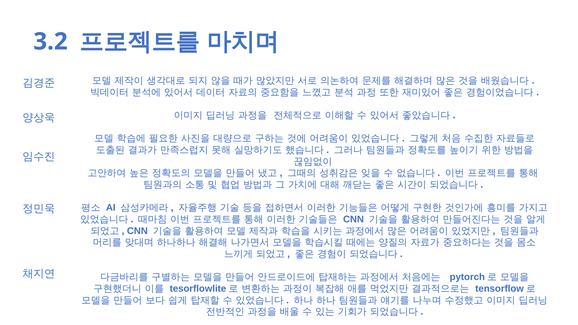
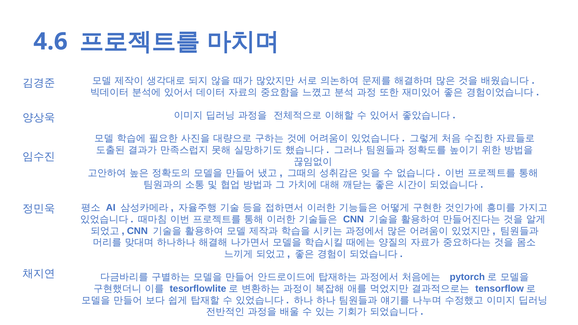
3.2: 3.2 -> 4.6
